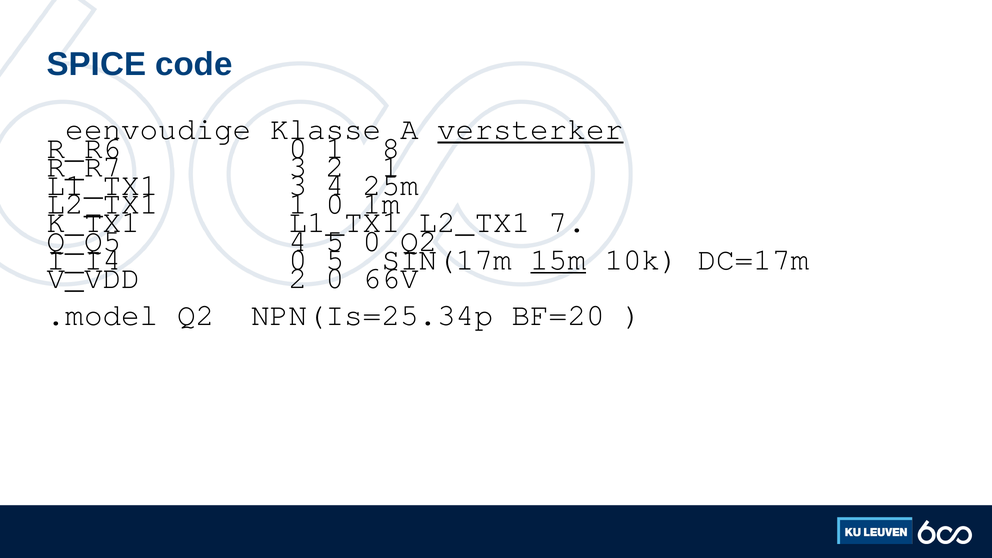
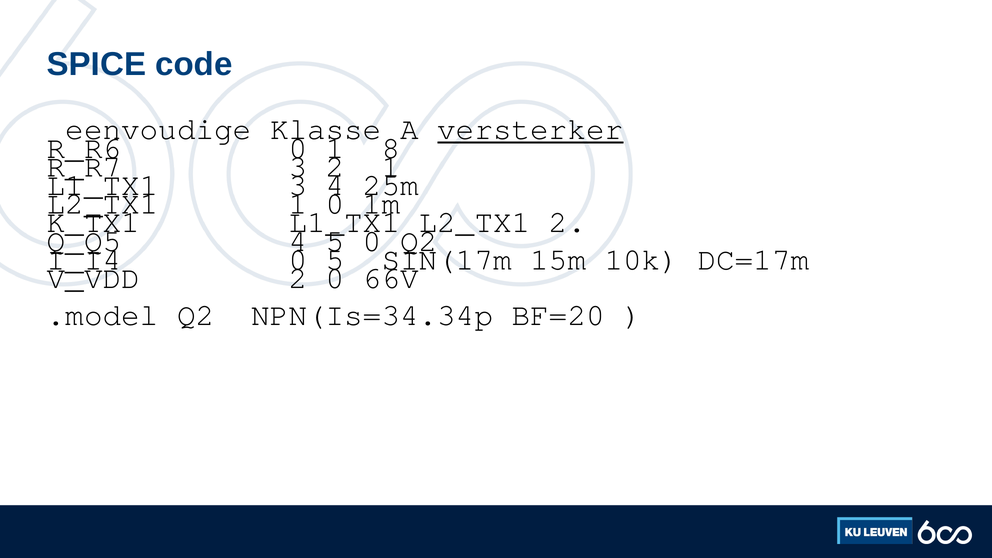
L2_TX1 7: 7 -> 2
15m underline: present -> none
NPN(Is=25.34p: NPN(Is=25.34p -> NPN(Is=34.34p
